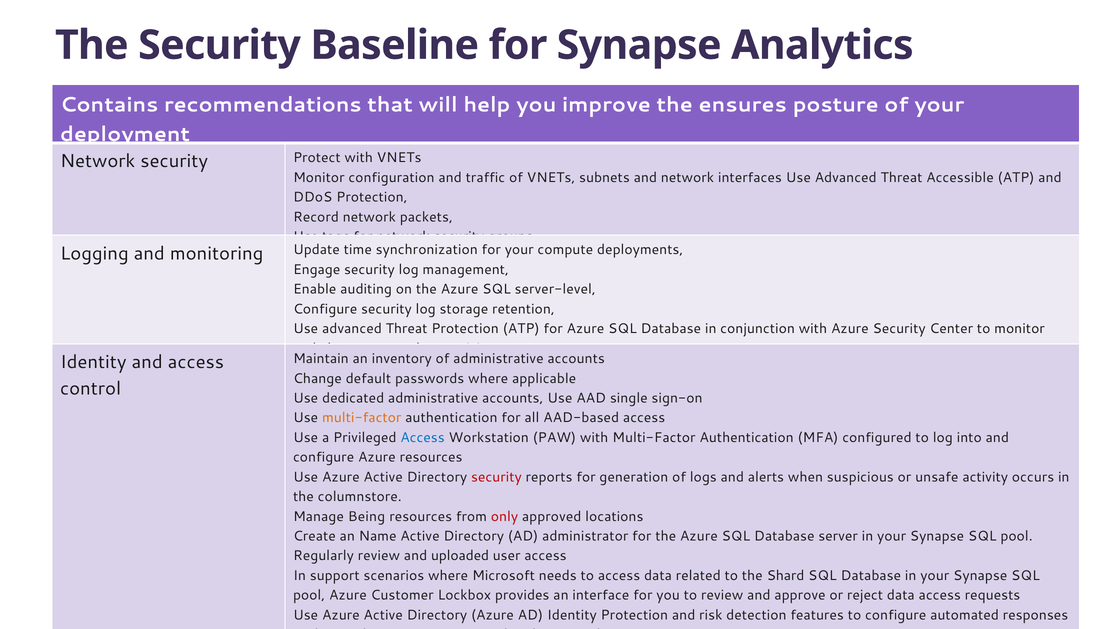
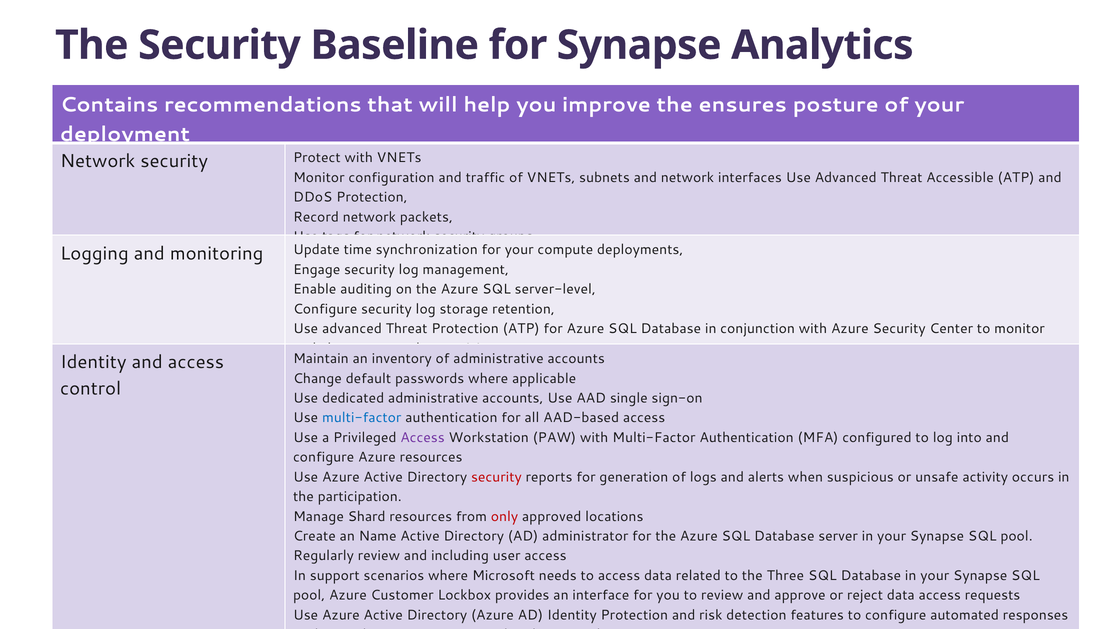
multi-factor at (362, 418) colour: orange -> blue
Access at (422, 437) colour: blue -> purple
columnstore: columnstore -> participation
Being: Being -> Shard
uploaded: uploaded -> including
Shard: Shard -> Three
